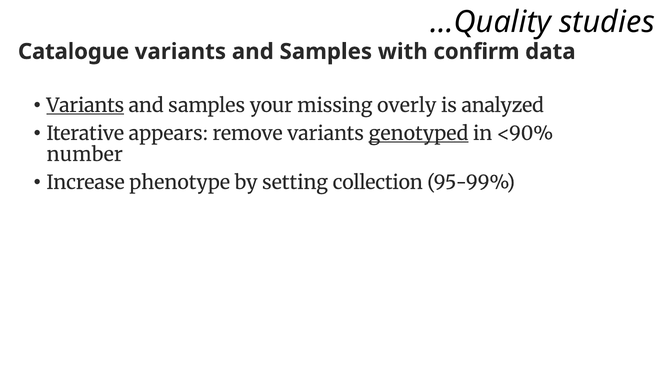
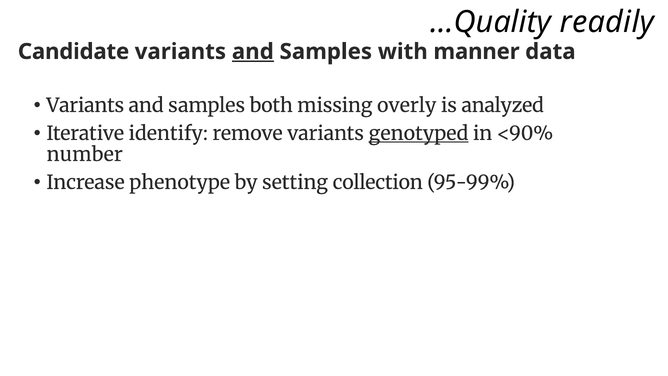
studies: studies -> readily
Catalogue: Catalogue -> Candidate
and at (253, 52) underline: none -> present
confirm: confirm -> manner
Variants at (85, 106) underline: present -> none
your: your -> both
appears: appears -> identify
